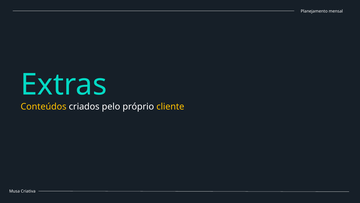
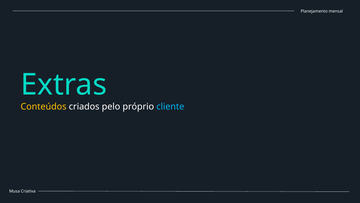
cliente colour: yellow -> light blue
